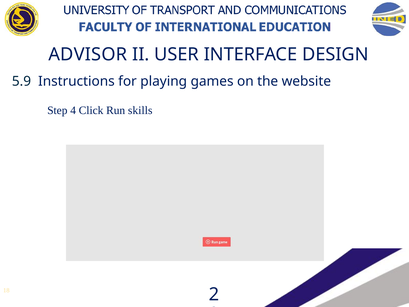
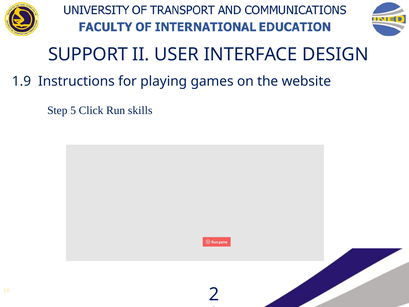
ADVISOR: ADVISOR -> SUPPORT
5.9: 5.9 -> 1.9
4: 4 -> 5
